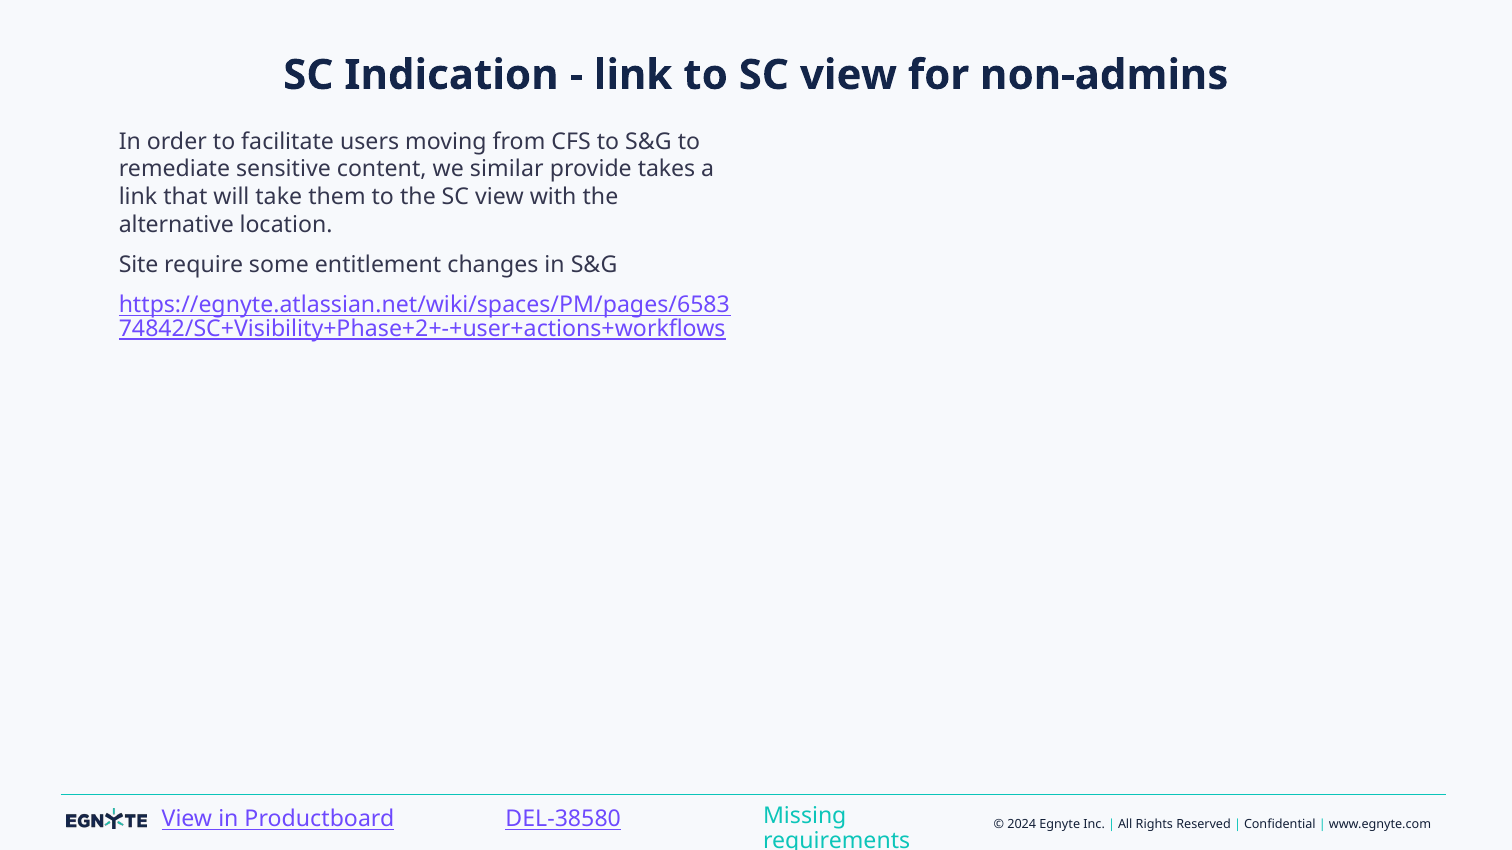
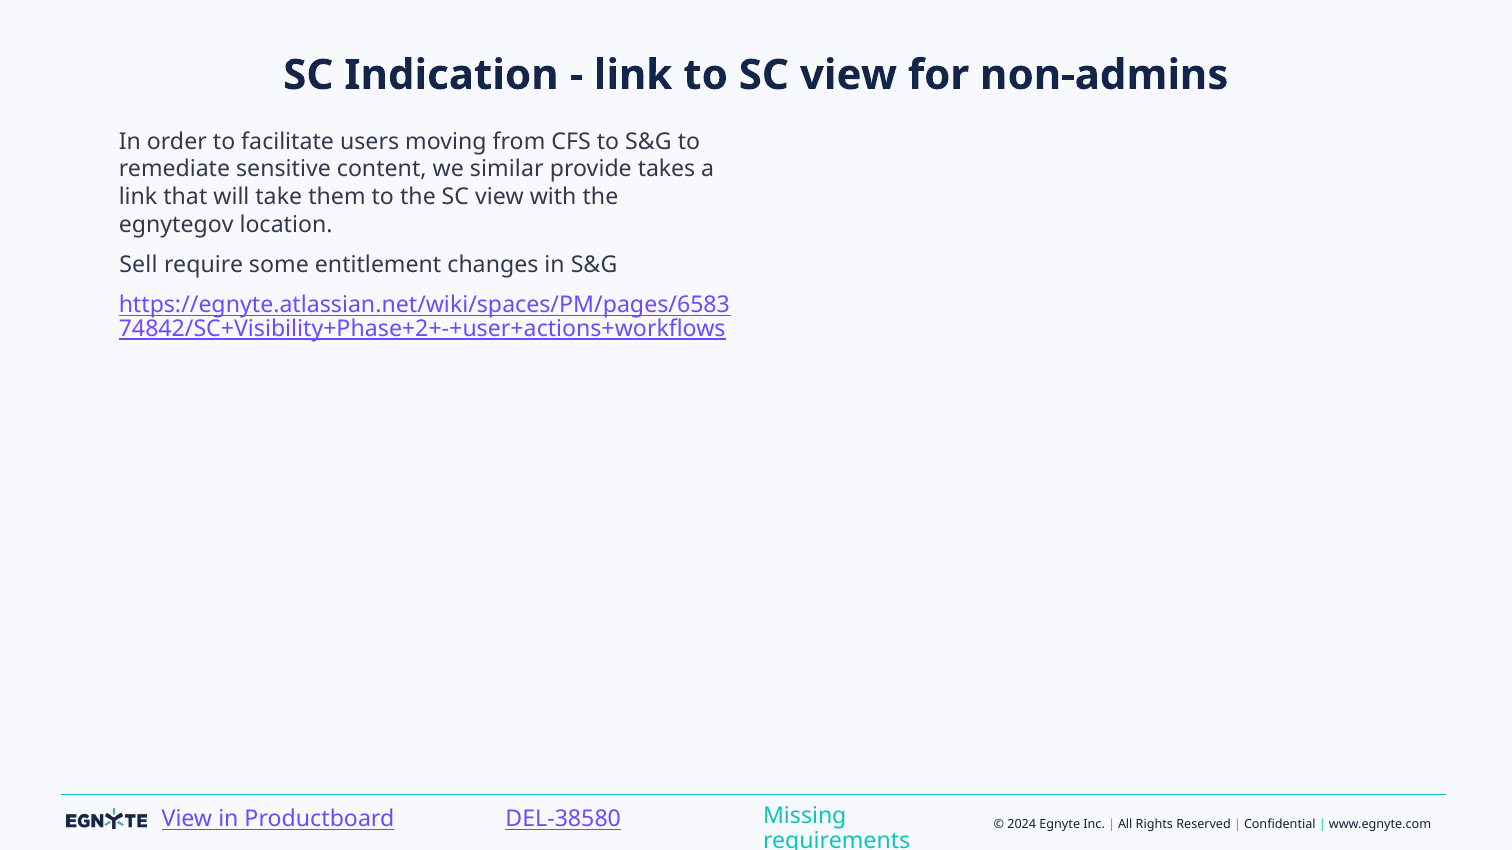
alternative: alternative -> egnytegov
Site: Site -> Sell
